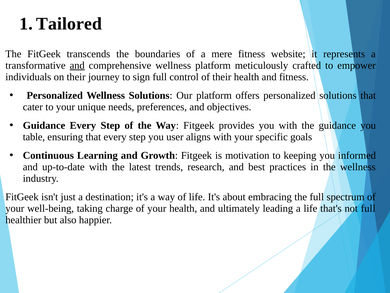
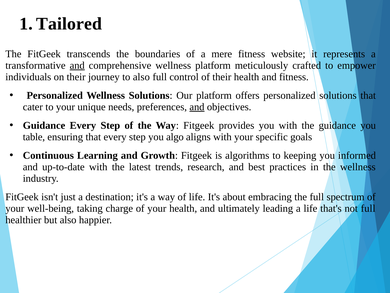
to sign: sign -> also
and at (197, 107) underline: none -> present
user: user -> algo
motivation: motivation -> algorithms
